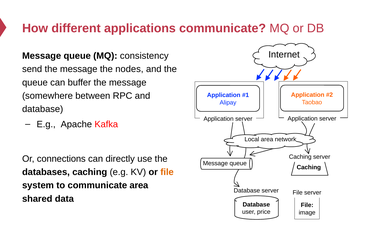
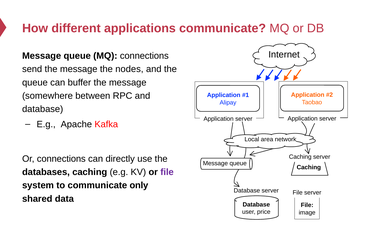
MQ consistency: consistency -> connections
file at (167, 172) colour: orange -> purple
communicate area: area -> only
